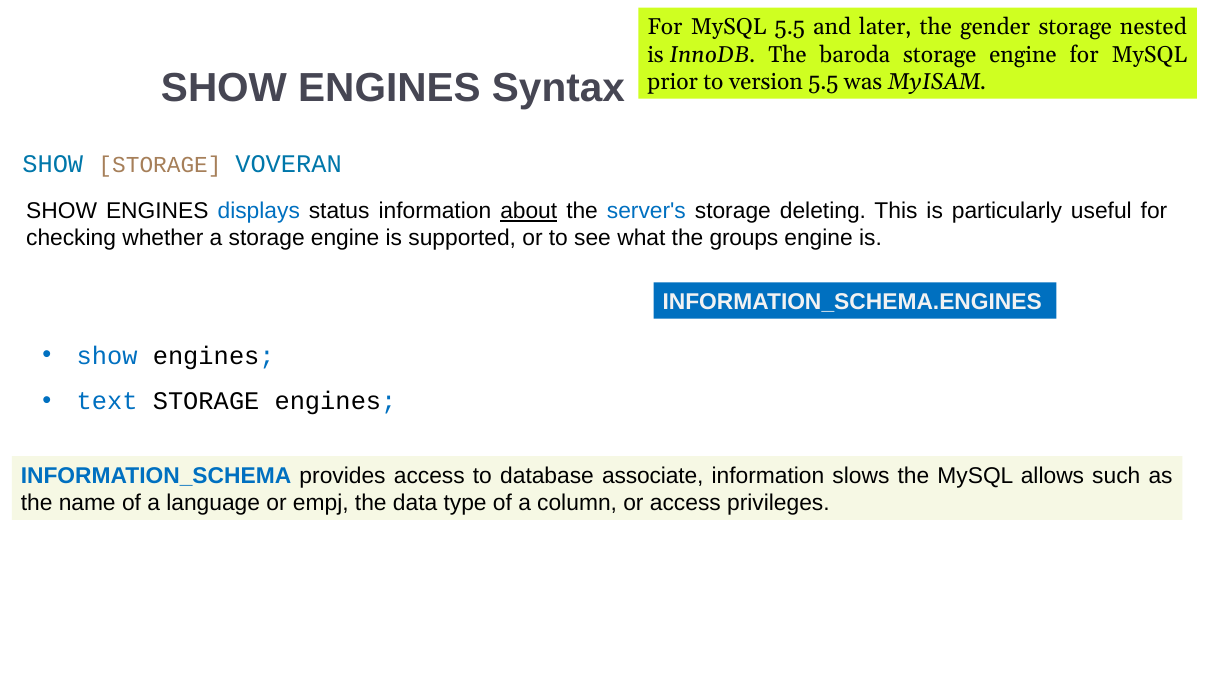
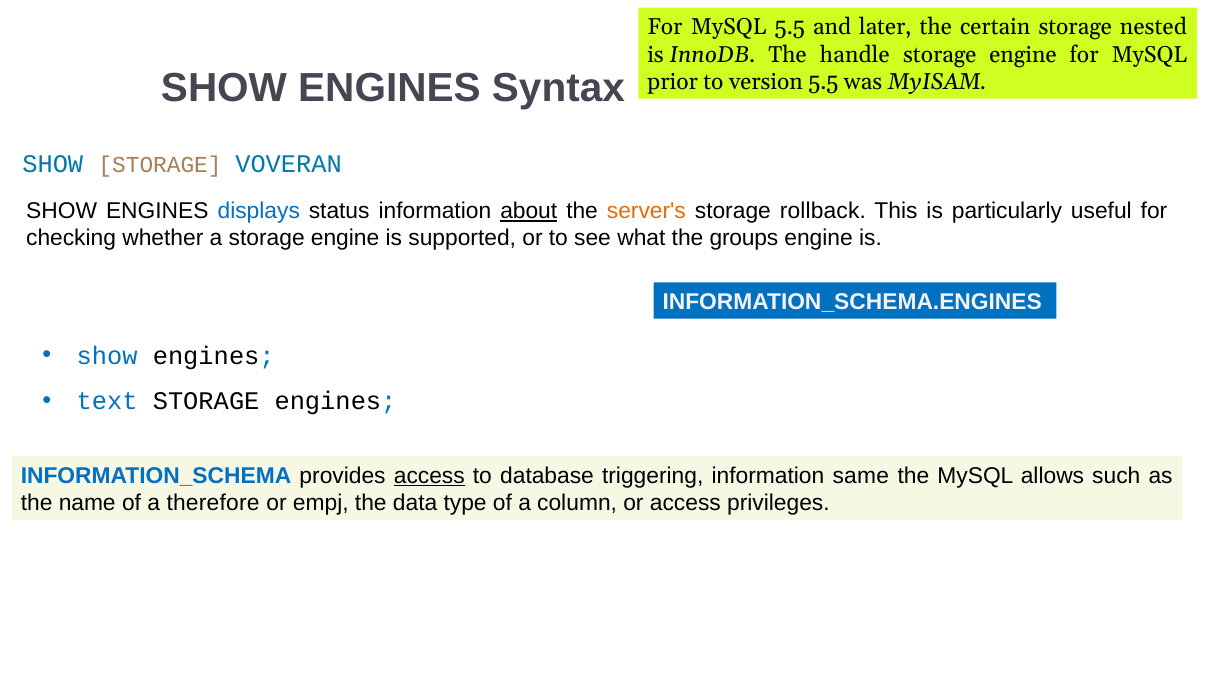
gender: gender -> certain
baroda: baroda -> handle
server's colour: blue -> orange
deleting: deleting -> rollback
access at (429, 476) underline: none -> present
associate: associate -> triggering
slows: slows -> same
language: language -> therefore
